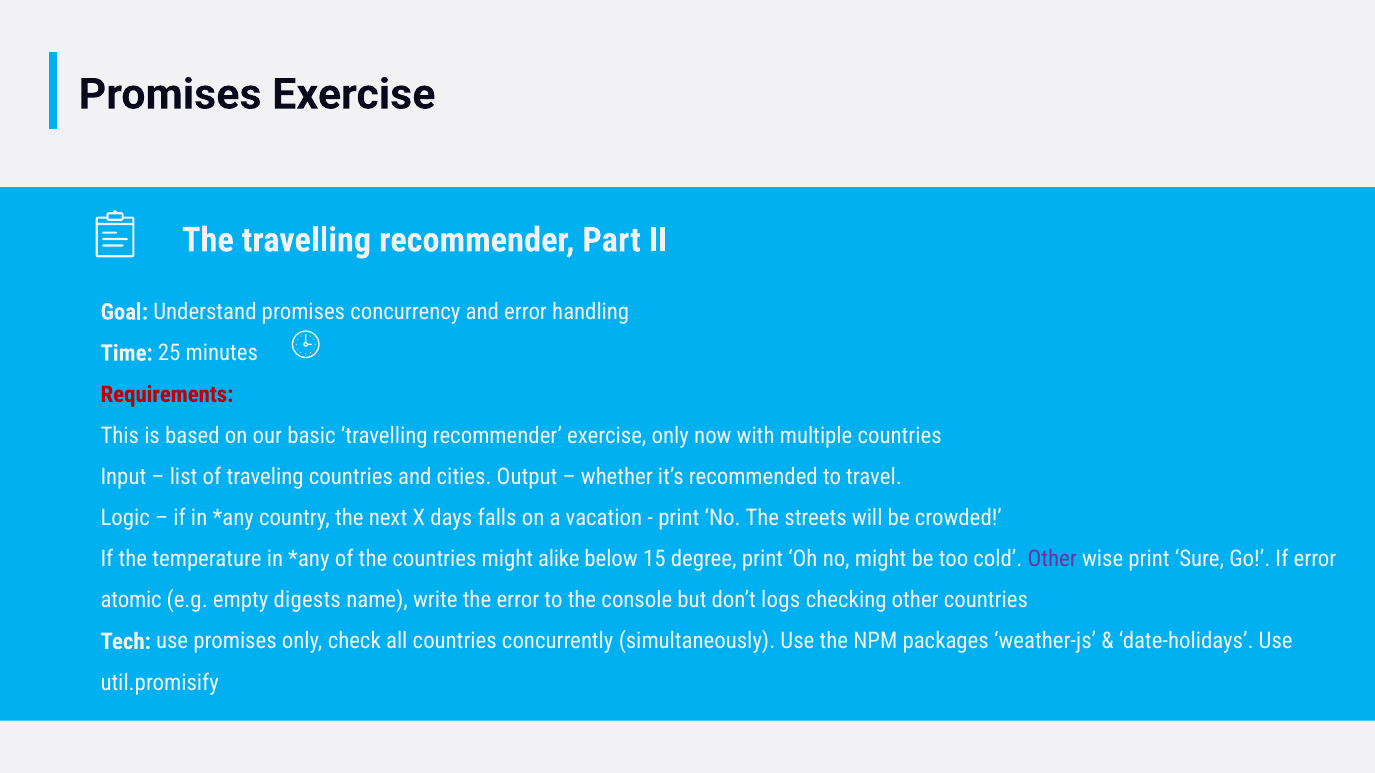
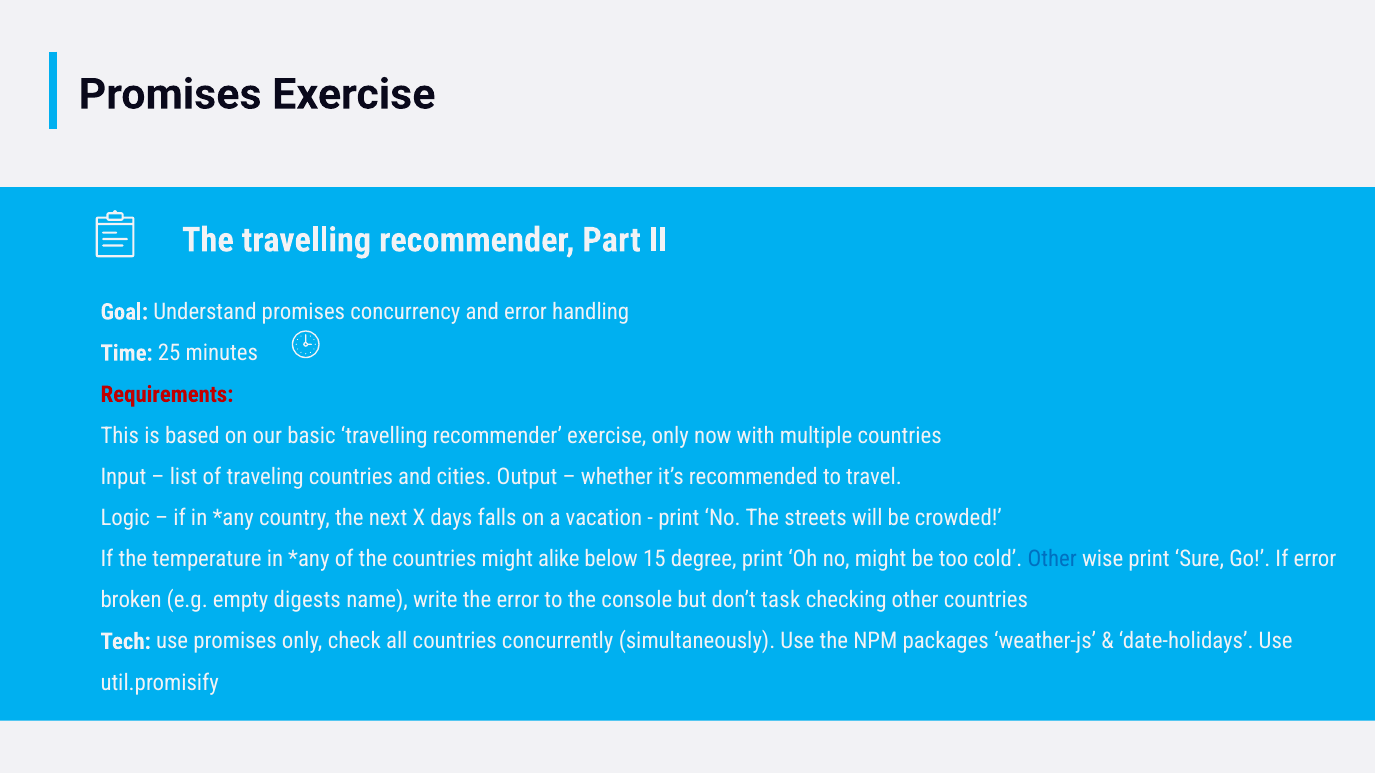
Other at (1052, 559) colour: purple -> blue
atomic: atomic -> broken
logs: logs -> task
